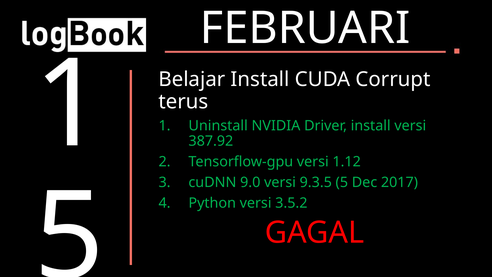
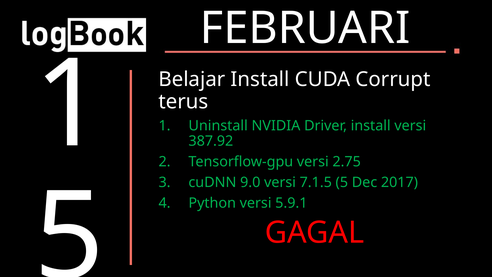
1.12: 1.12 -> 2.75
9.3.5: 9.3.5 -> 7.1.5
3.5.2: 3.5.2 -> 5.9.1
